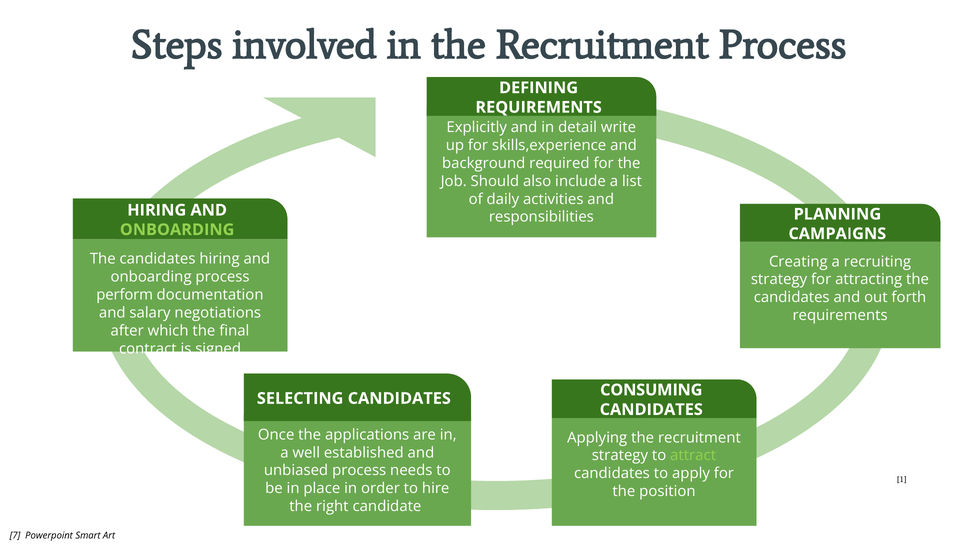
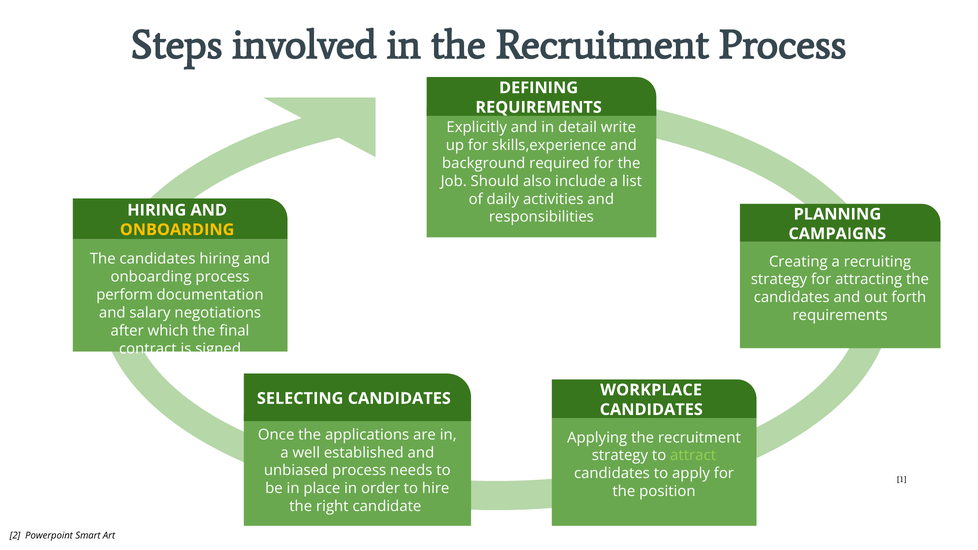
ONBOARDING at (177, 230) colour: light green -> yellow
CONSUMING: CONSUMING -> WORKPLACE
7: 7 -> 2
